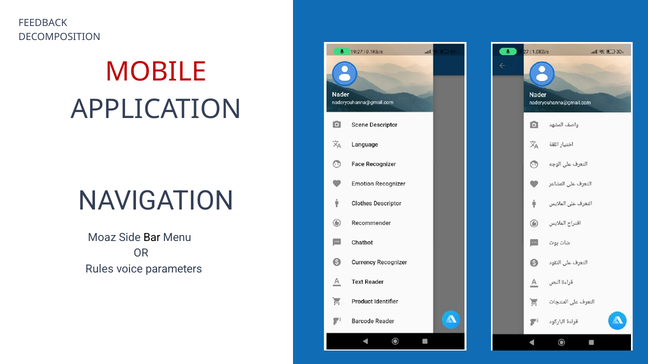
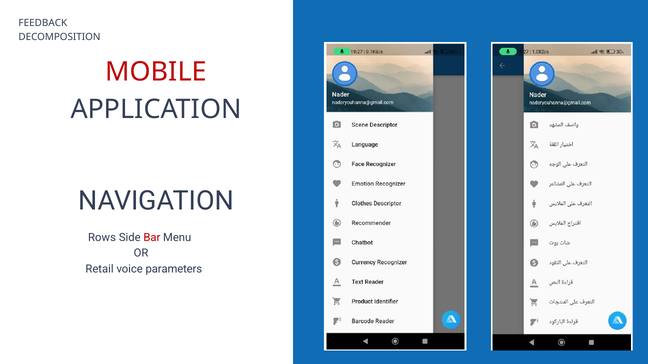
Moaz: Moaz -> Rows
Bar colour: black -> red
Rules: Rules -> Retail
